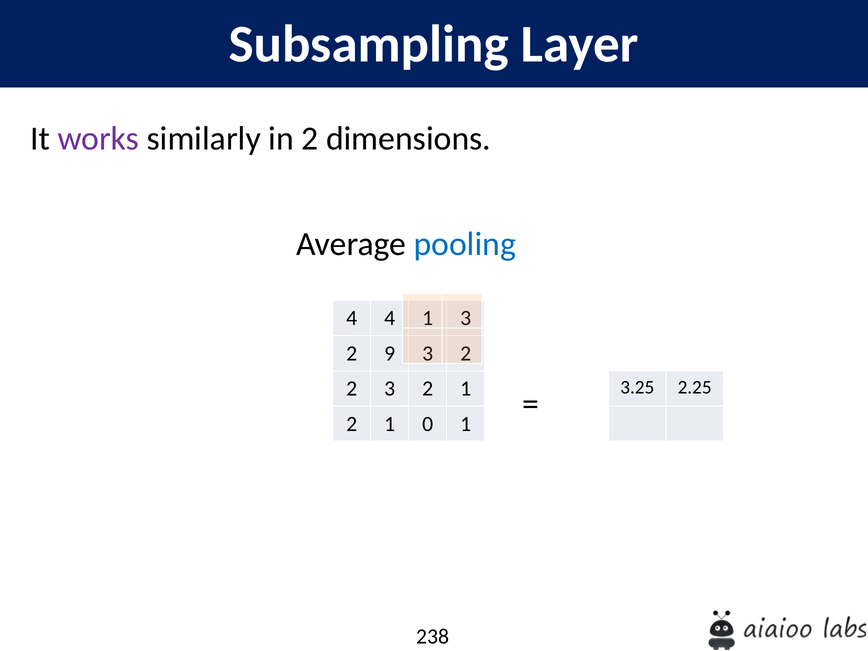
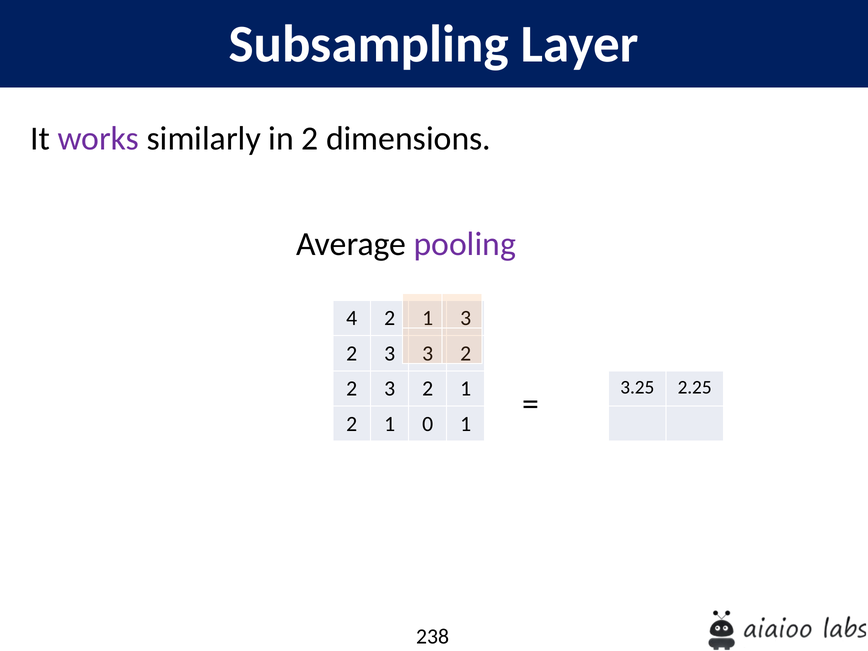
pooling colour: blue -> purple
4 4: 4 -> 2
9 at (390, 353): 9 -> 3
